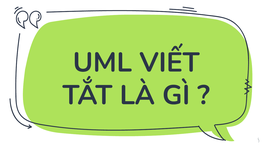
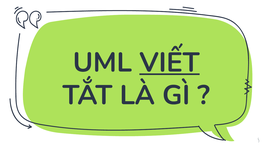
VIẾT underline: none -> present
